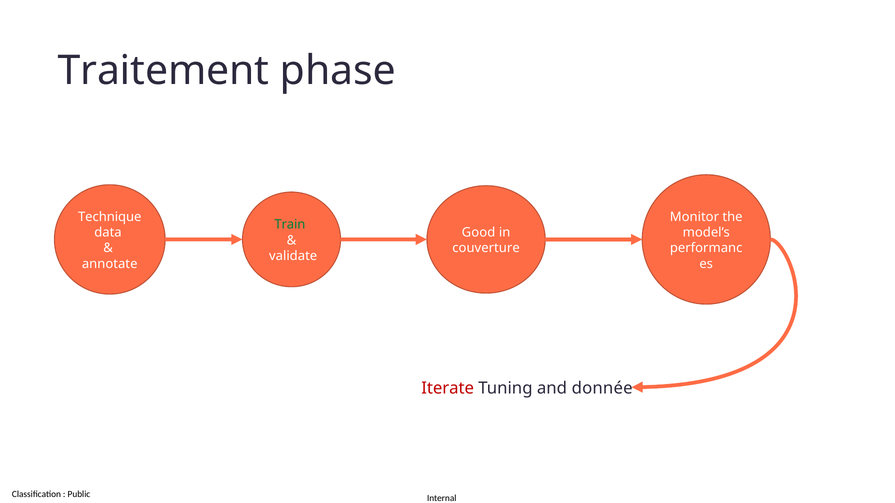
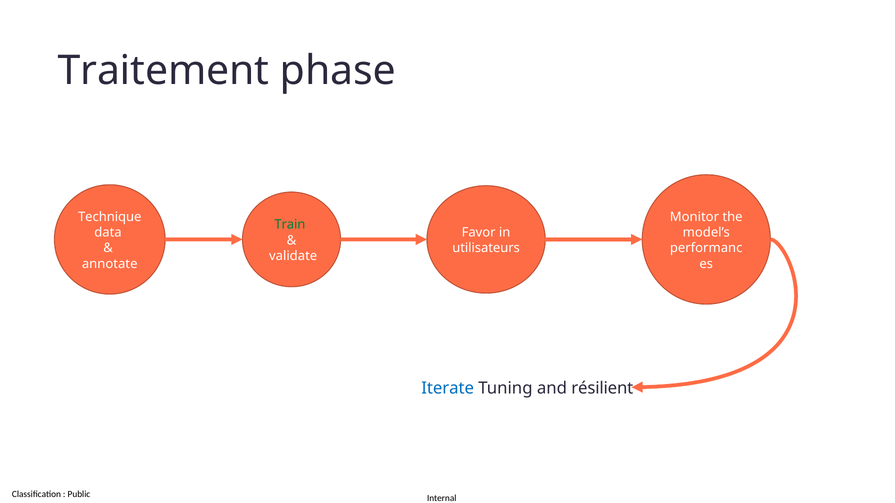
Good: Good -> Favor
couverture: couverture -> utilisateurs
Iterate colour: red -> blue
donnée: donnée -> résilient
